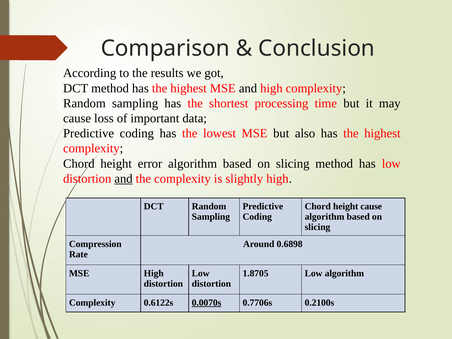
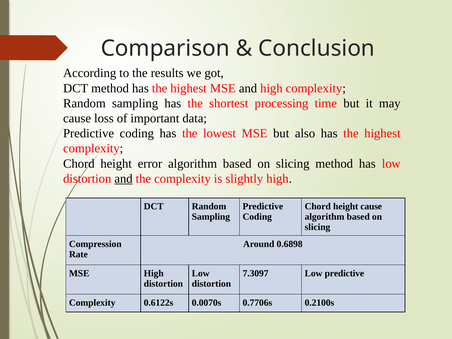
1.8705: 1.8705 -> 7.3097
Low algorithm: algorithm -> predictive
0.0070s underline: present -> none
